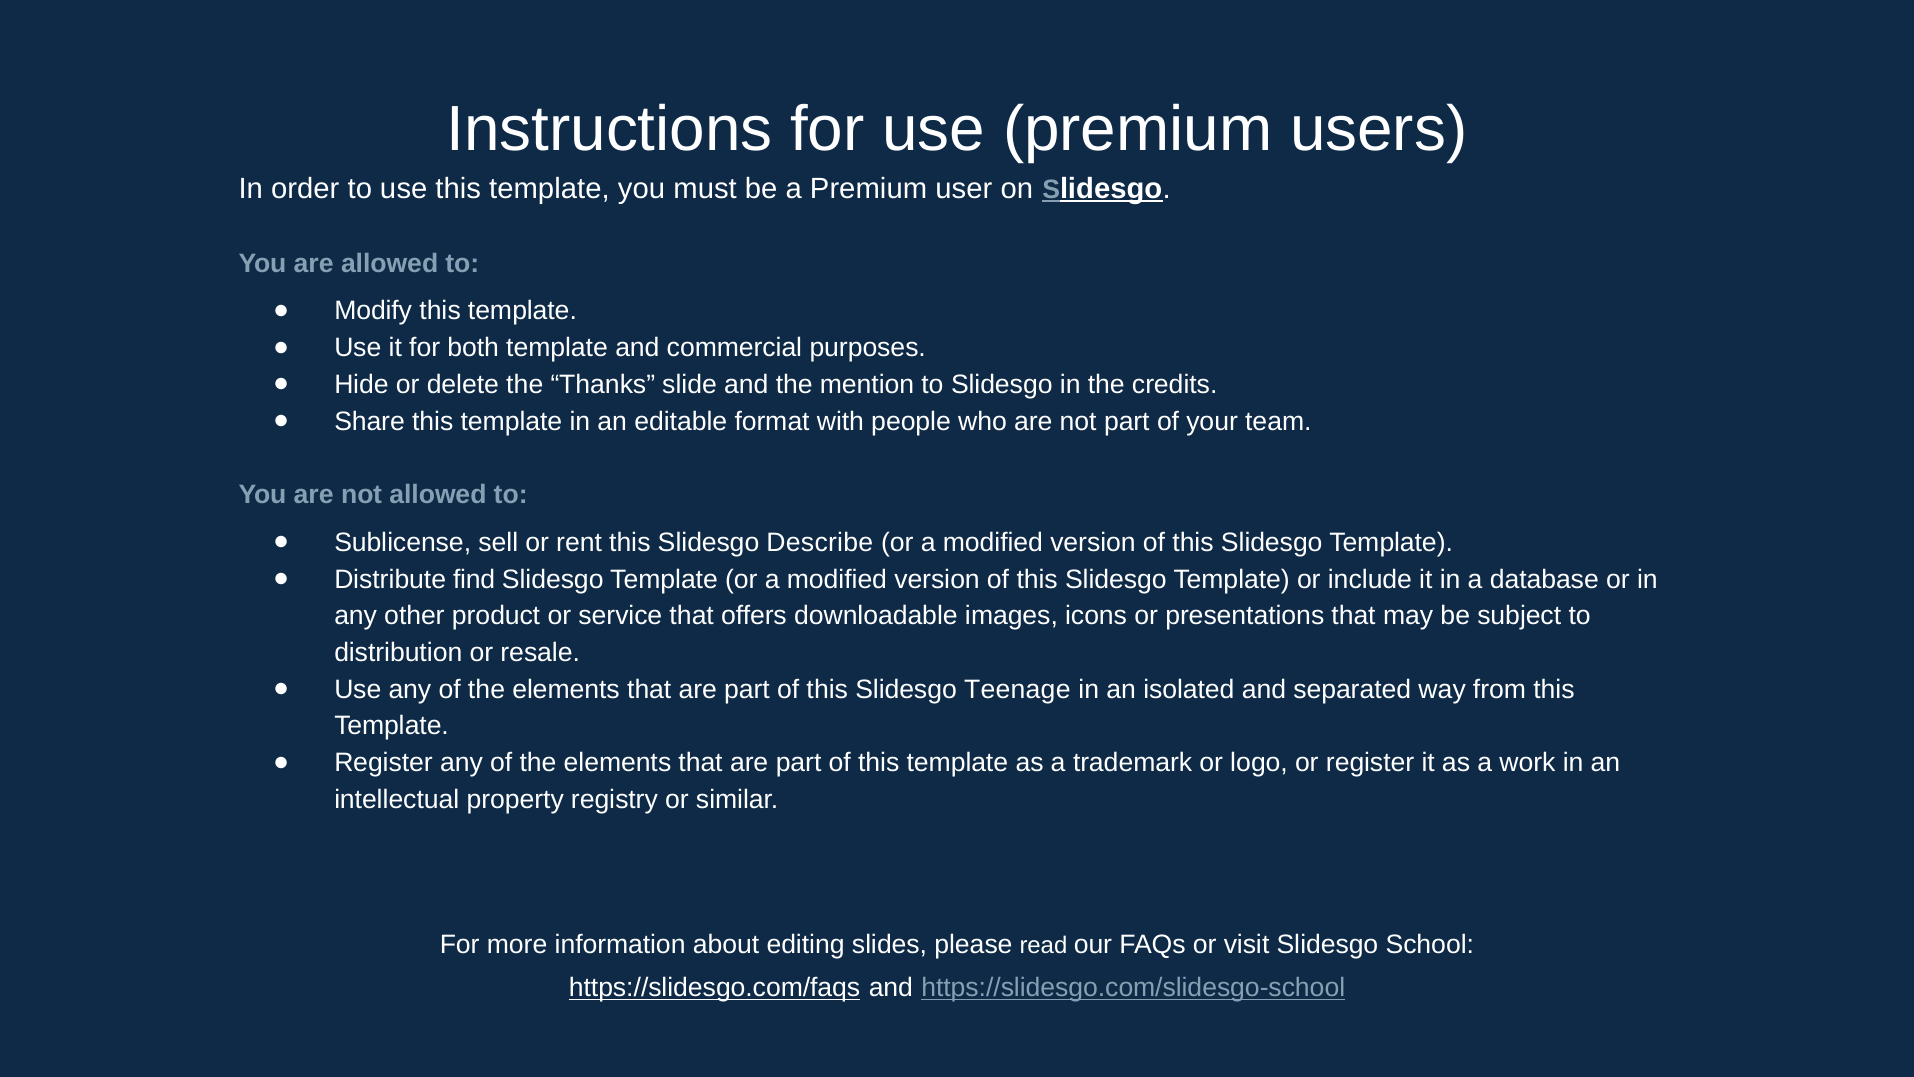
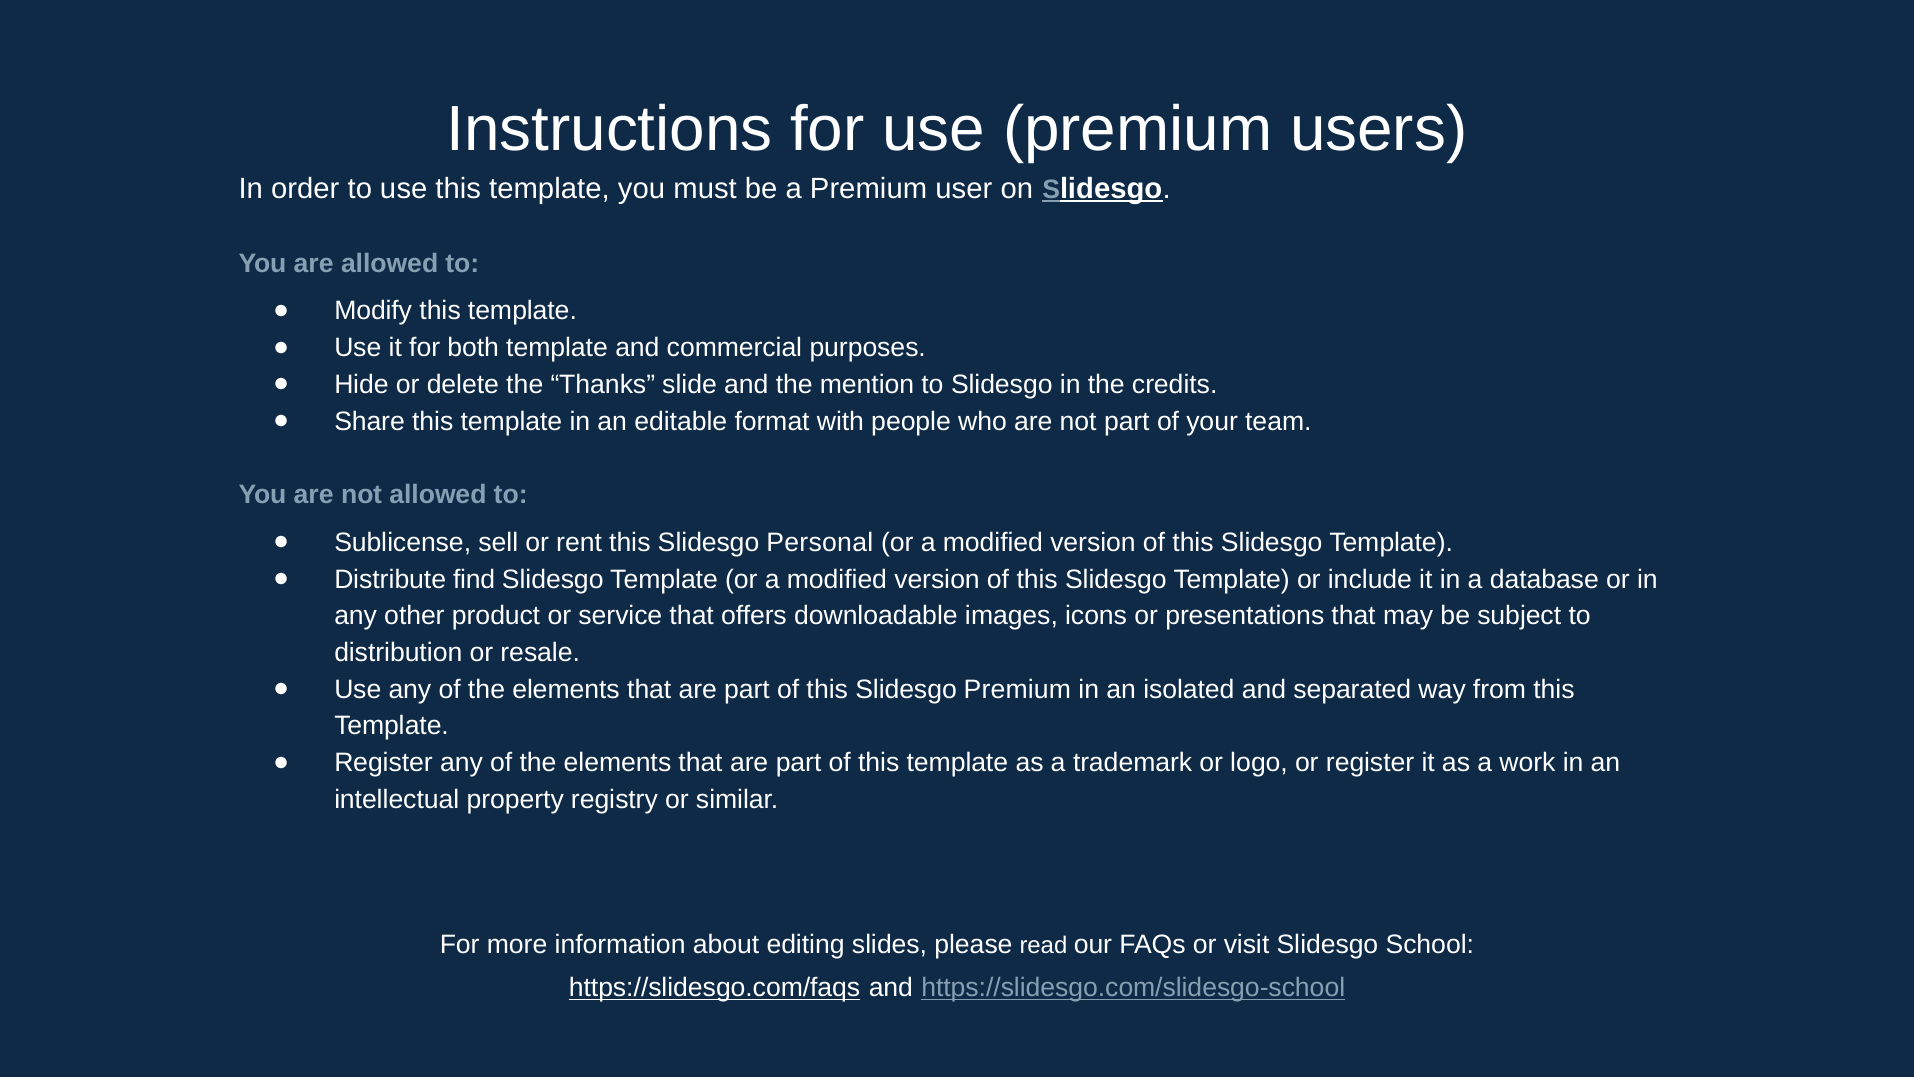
Describe: Describe -> Personal
Slidesgo Teenage: Teenage -> Premium
